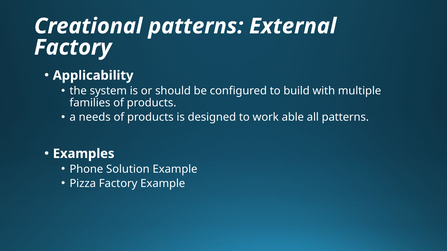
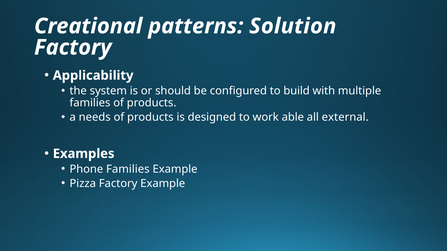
External: External -> Solution
all patterns: patterns -> external
Phone Solution: Solution -> Families
